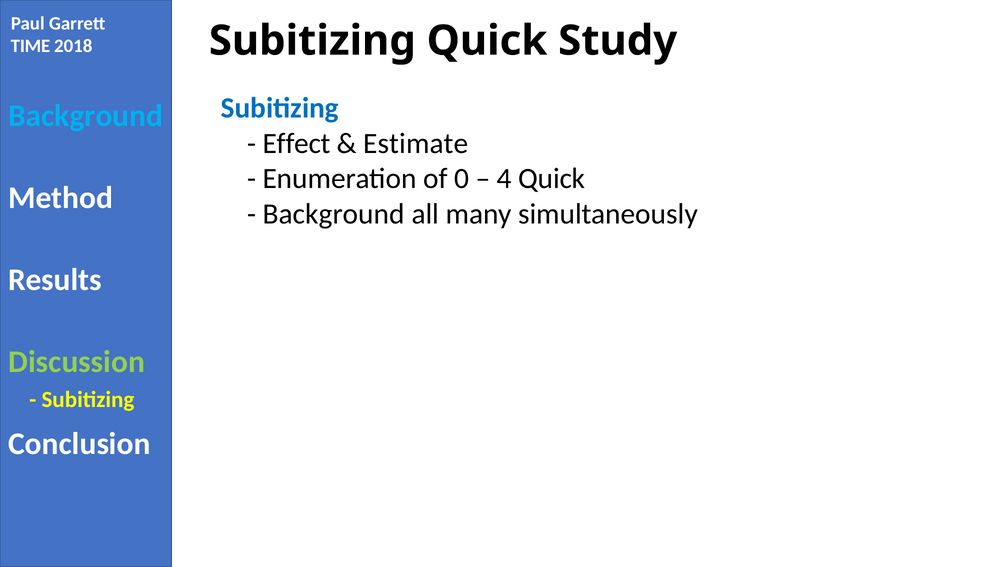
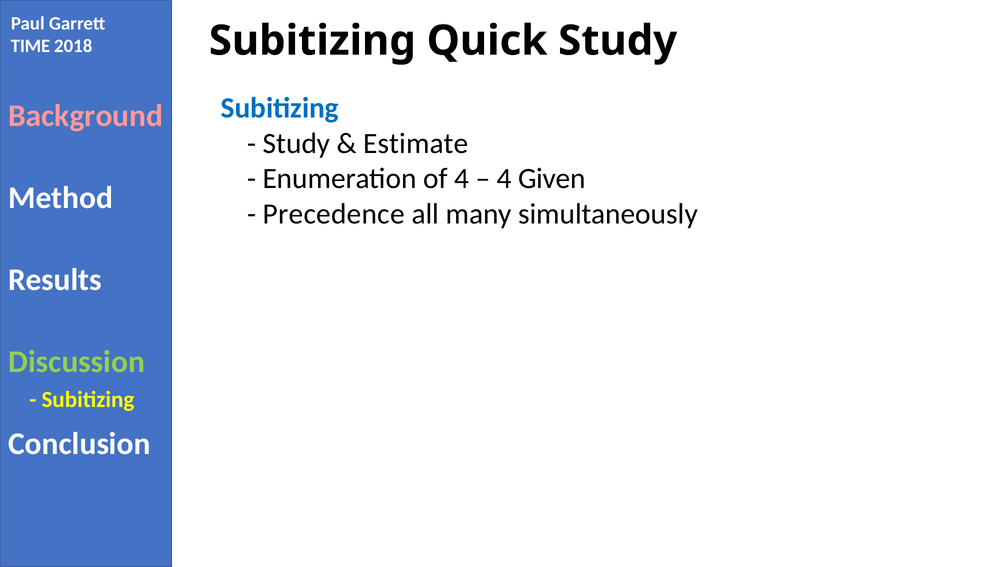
Background at (86, 116) colour: light blue -> pink
Effect at (297, 143): Effect -> Study
of 0: 0 -> 4
4 Quick: Quick -> Given
Background at (334, 214): Background -> Precedence
